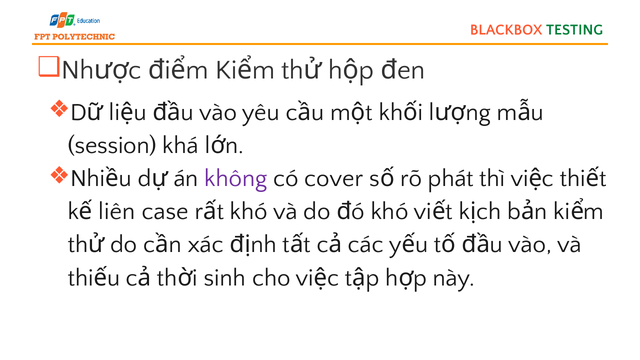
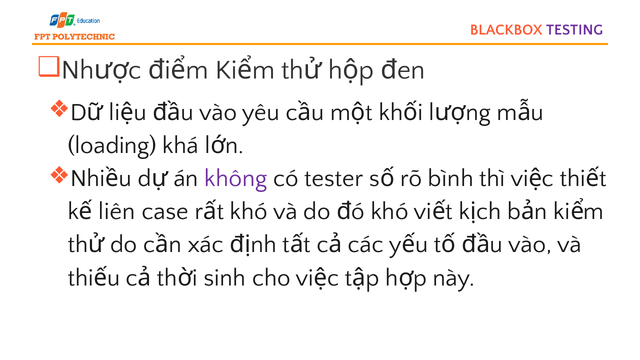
TESTING colour: green -> purple
session: session -> loading
cover: cover -> tester
phát: phát -> bình
